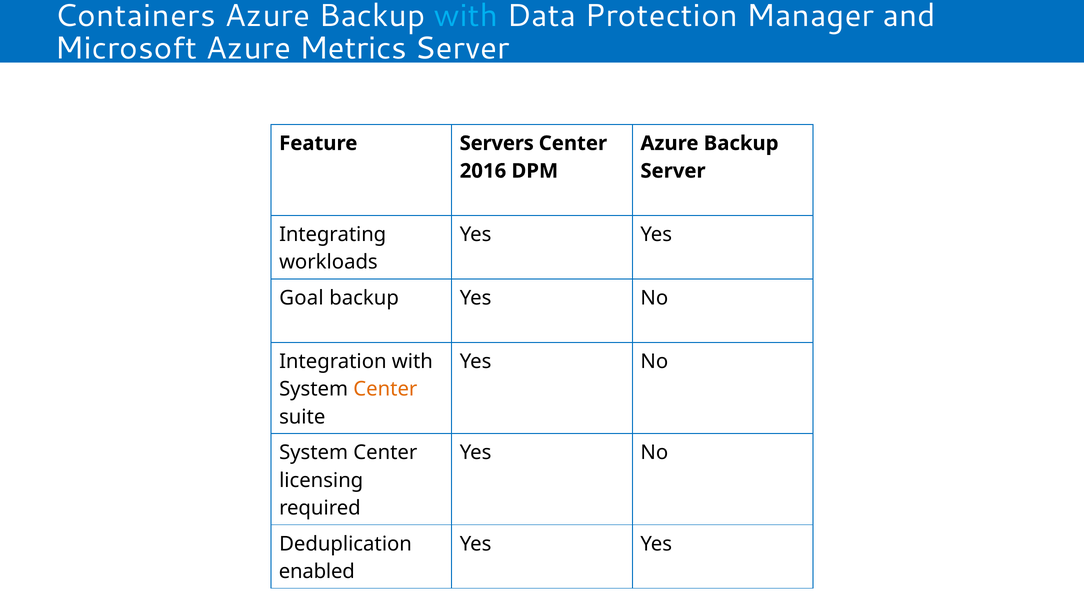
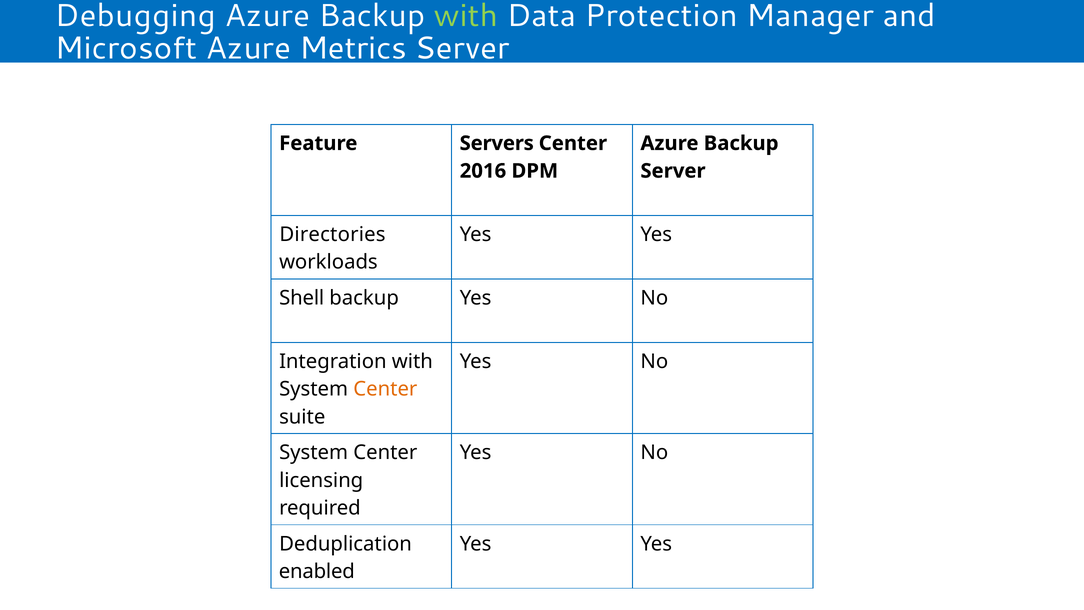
Containers: Containers -> Debugging
with at (466, 16) colour: light blue -> light green
Integrating: Integrating -> Directories
Goal: Goal -> Shell
